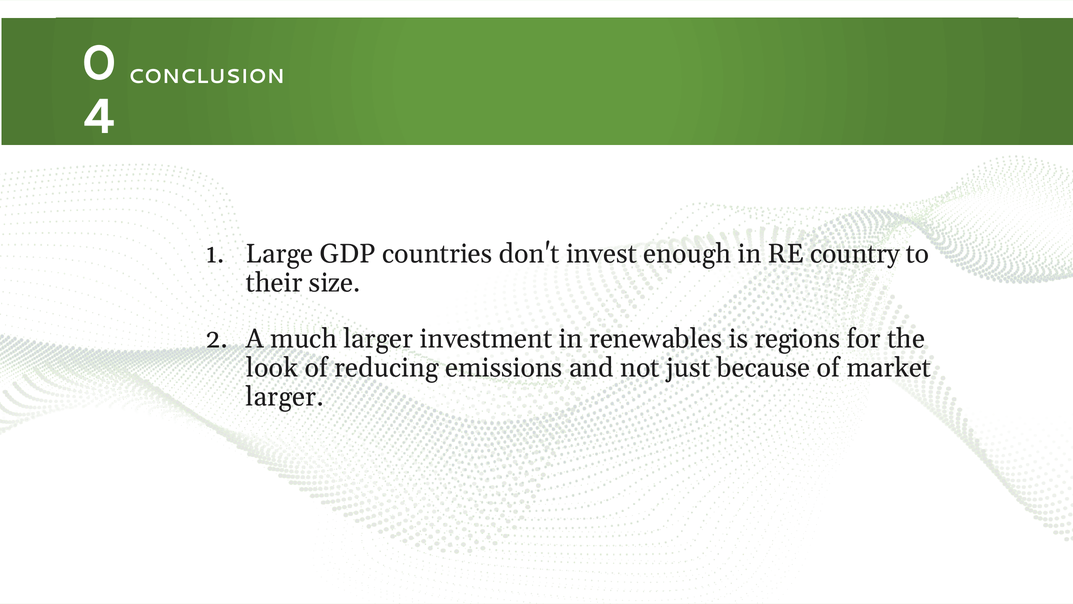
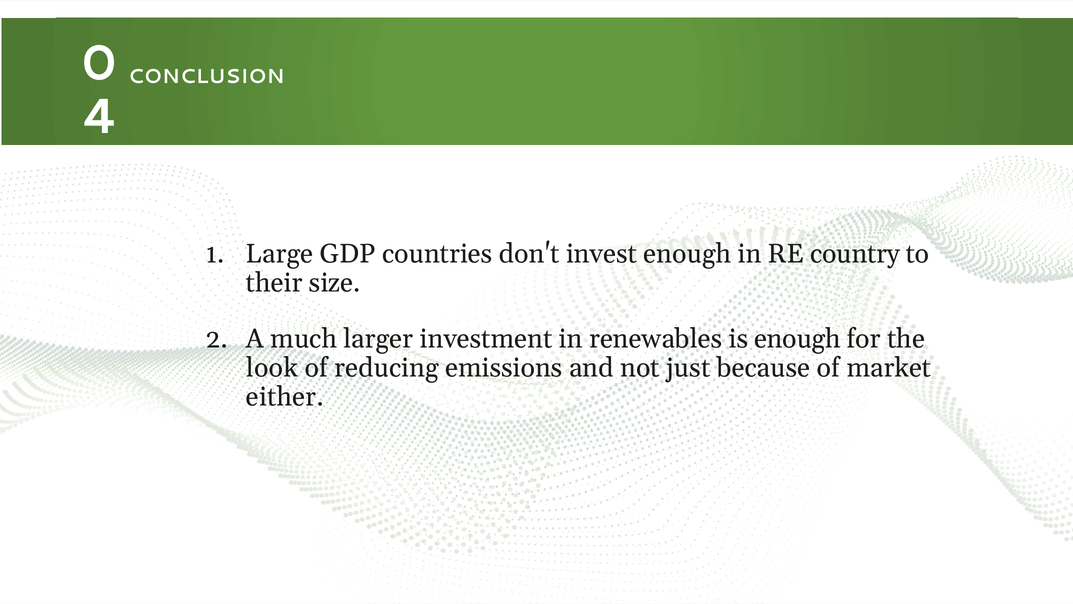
is regions: regions -> enough
larger at (285, 396): larger -> either
